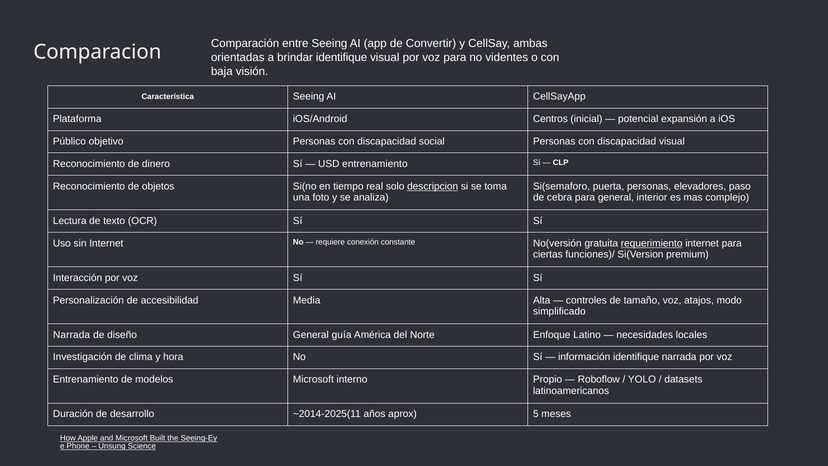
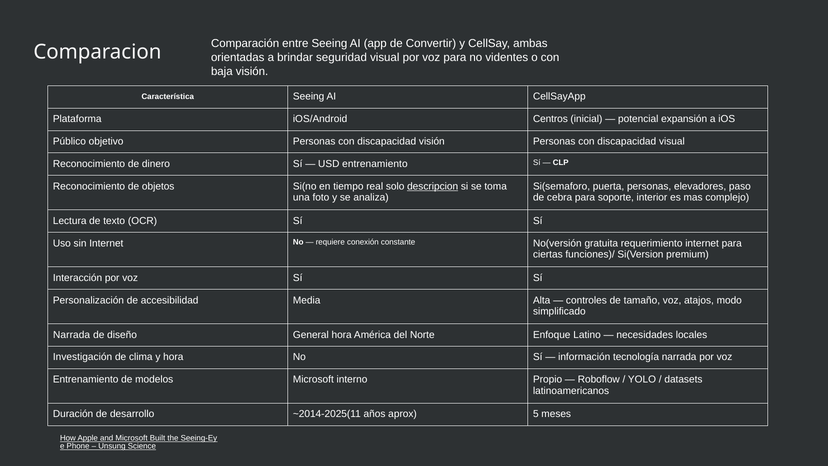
brindar identifique: identifique -> seguridad
discapacidad social: social -> visión
para general: general -> soporte
requerimiento underline: present -> none
General guía: guía -> hora
información identifique: identifique -> tecnología
